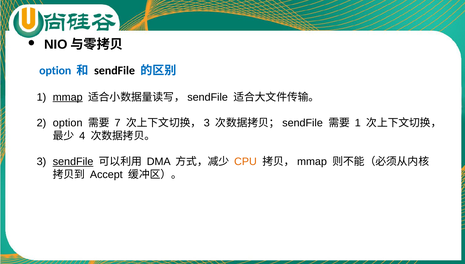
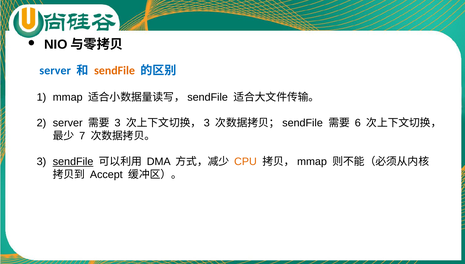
option at (55, 71): option -> server
sendFile at (115, 71) colour: black -> orange
mmap underline: present -> none
2 option: option -> server
7 at (118, 123): 7 -> 3
1 at (358, 123): 1 -> 6
4: 4 -> 7
